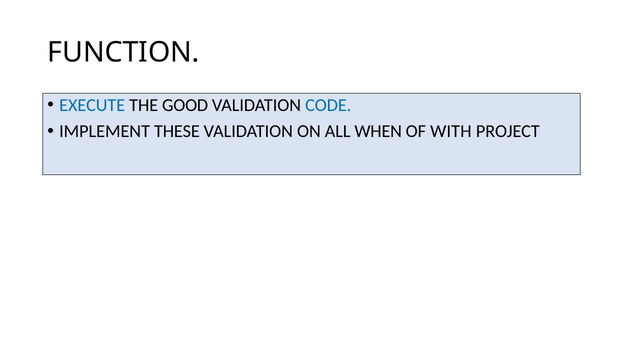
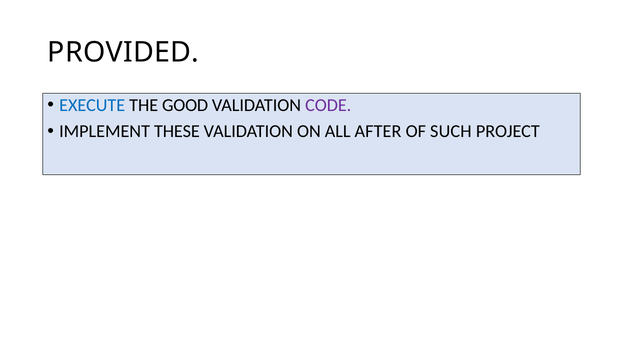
FUNCTION: FUNCTION -> PROVIDED
CODE colour: blue -> purple
WHEN: WHEN -> AFTER
WITH: WITH -> SUCH
